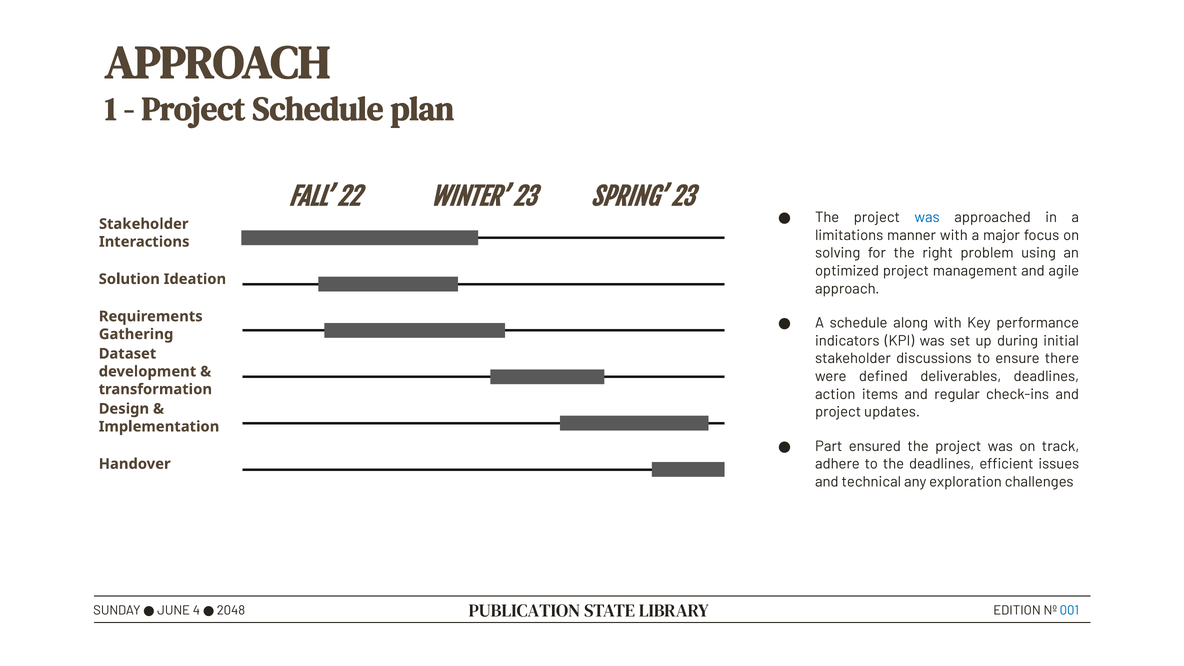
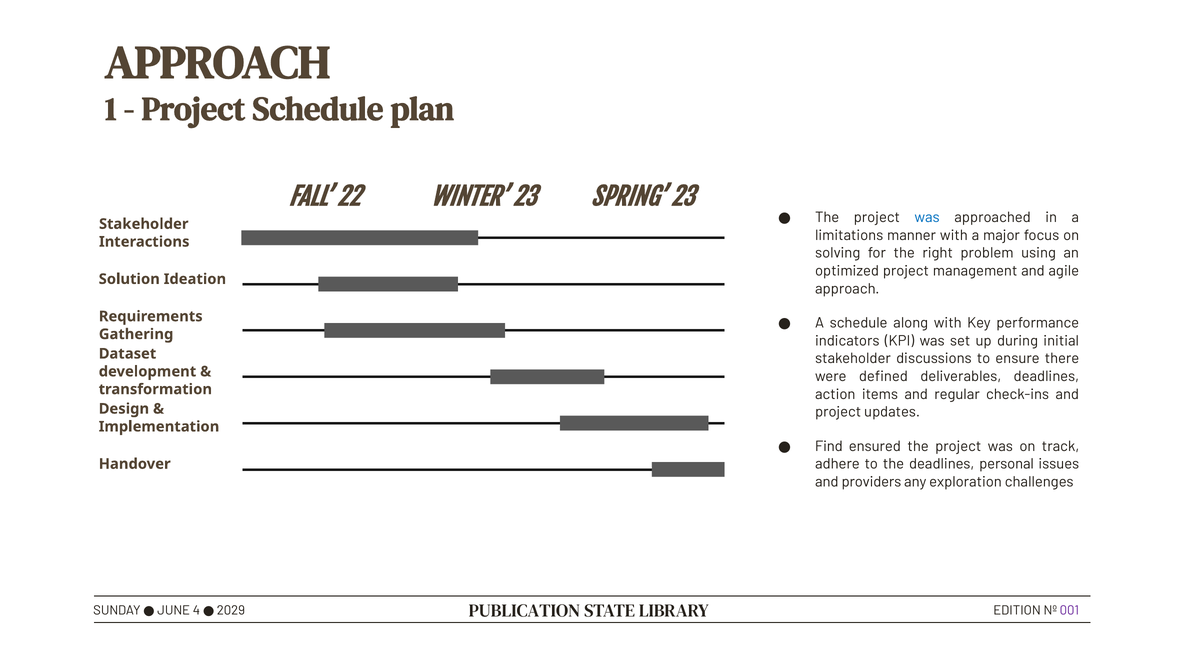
Part: Part -> Find
efficient: efficient -> personal
technical: technical -> providers
001 colour: blue -> purple
2048: 2048 -> 2029
